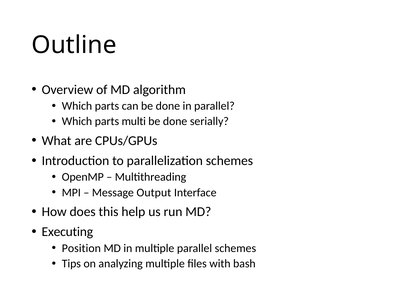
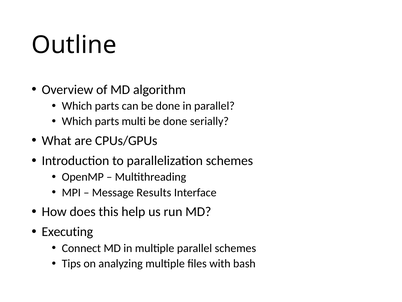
Output: Output -> Results
Position: Position -> Connect
